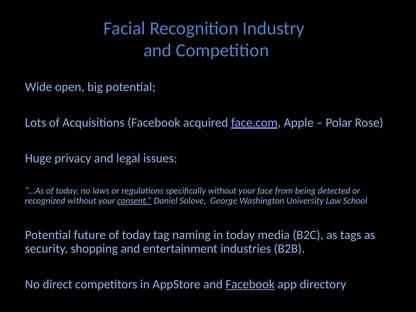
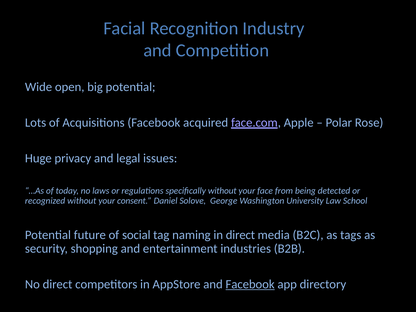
consent underline: present -> none
future of today: today -> social
in today: today -> direct
